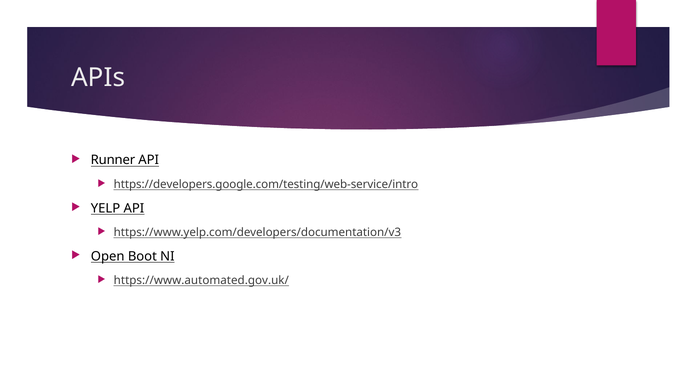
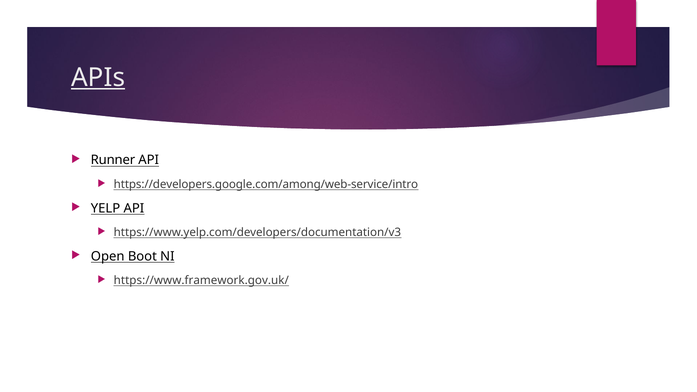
APIs underline: none -> present
https://developers.google.com/testing/web-service/intro: https://developers.google.com/testing/web-service/intro -> https://developers.google.com/among/web-service/intro
https://www.automated.gov.uk/: https://www.automated.gov.uk/ -> https://www.framework.gov.uk/
